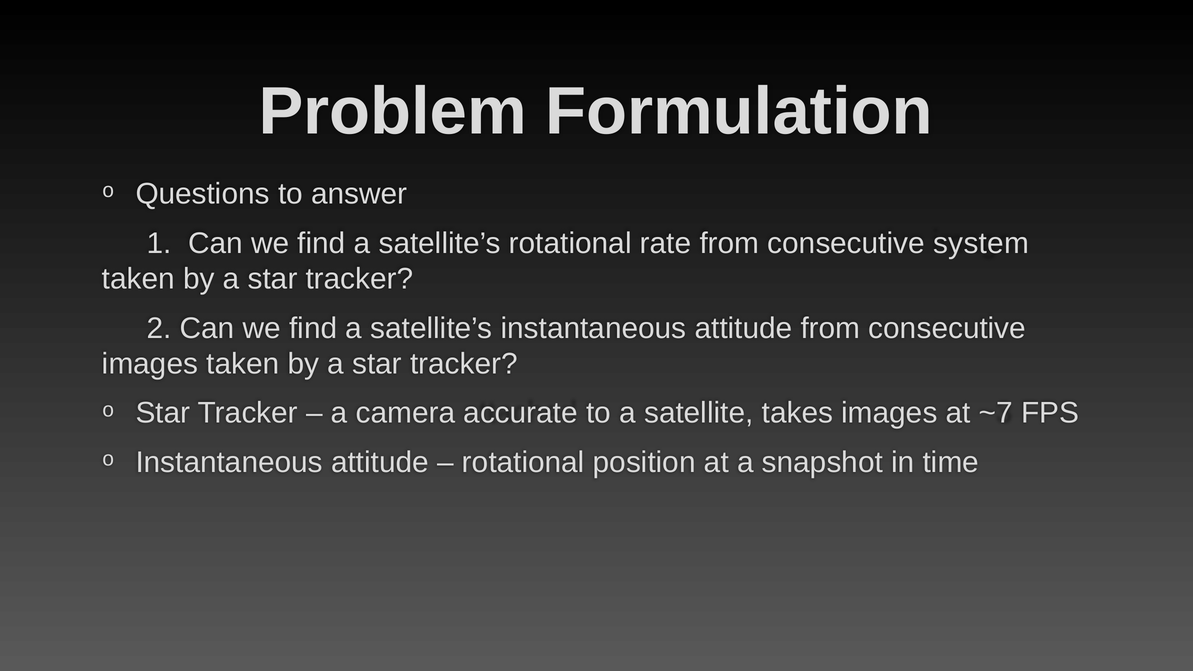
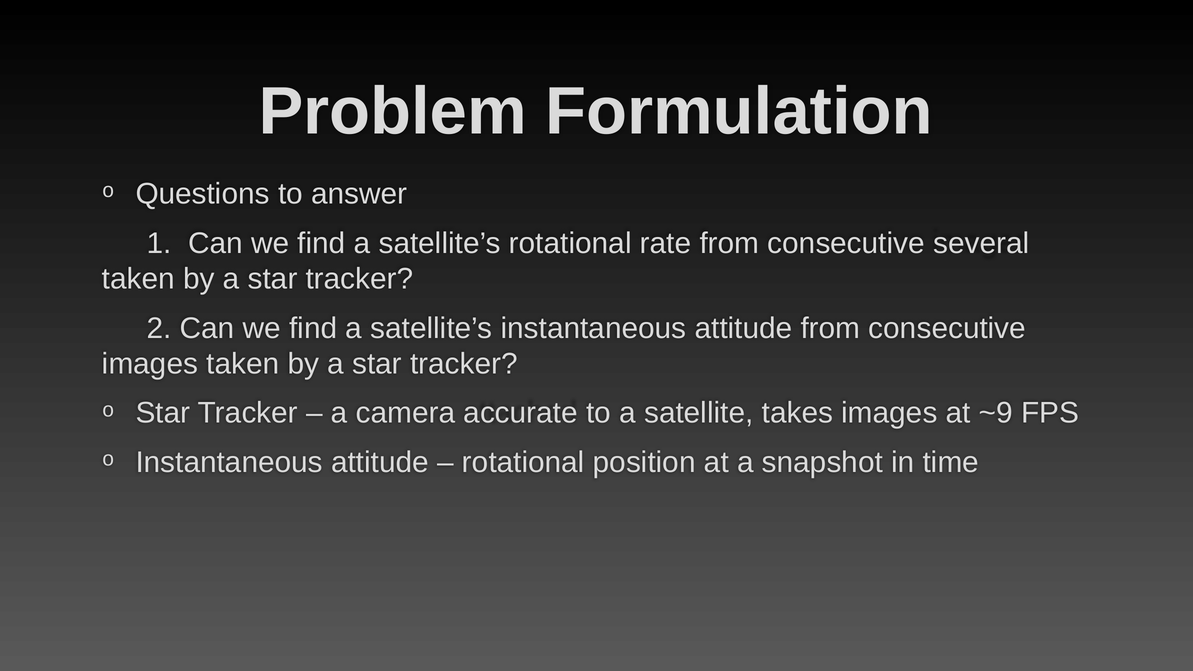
system: system -> several
~7: ~7 -> ~9
